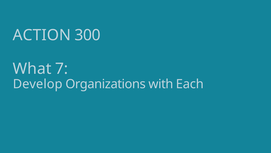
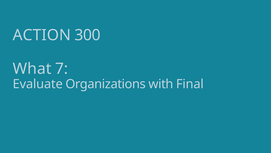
Develop: Develop -> Evaluate
Each: Each -> Final
